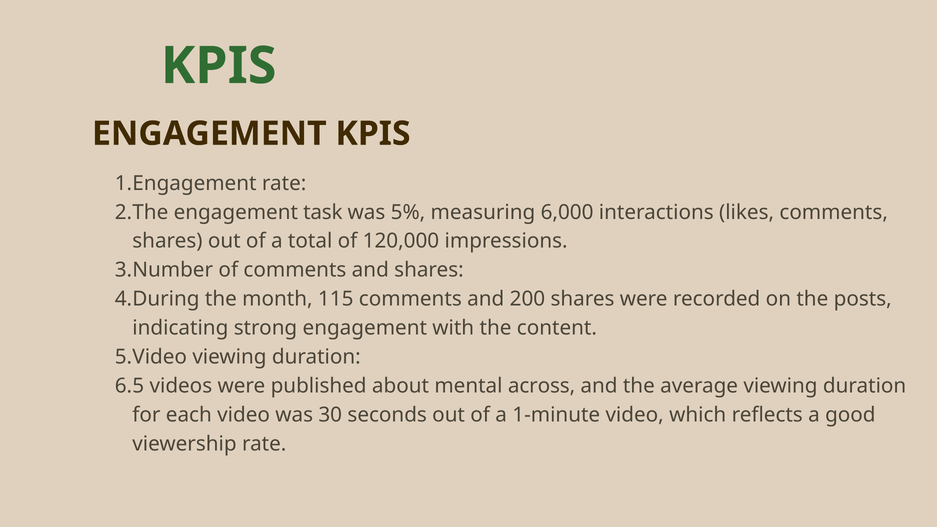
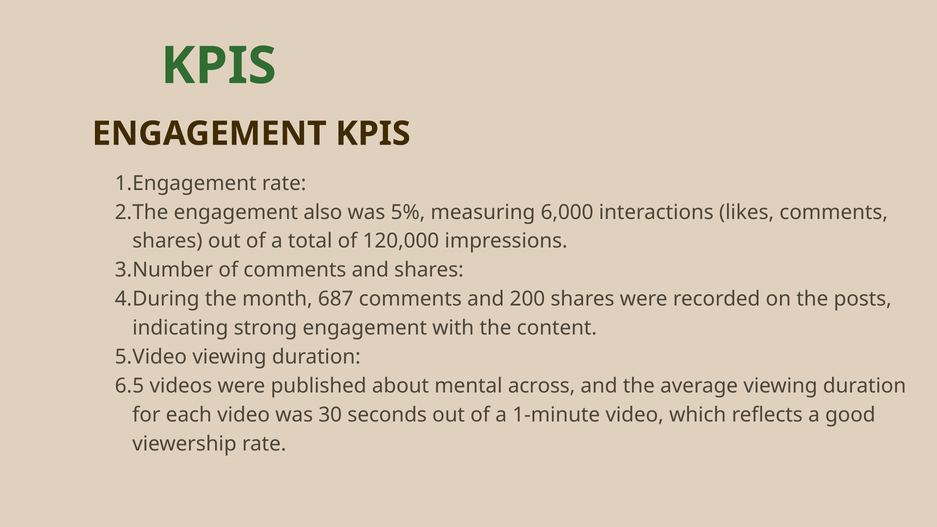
task: task -> also
115: 115 -> 687
